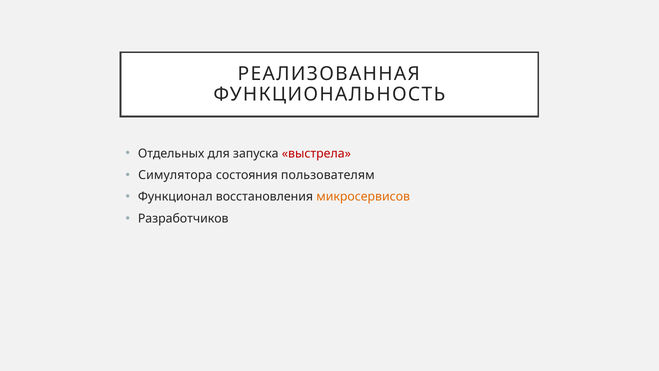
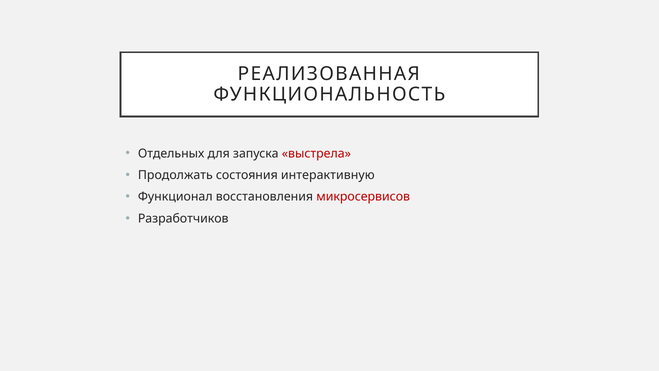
Симулятора: Симулятора -> Продолжать
пользователям: пользователям -> интерактивную
микросервисов colour: orange -> red
